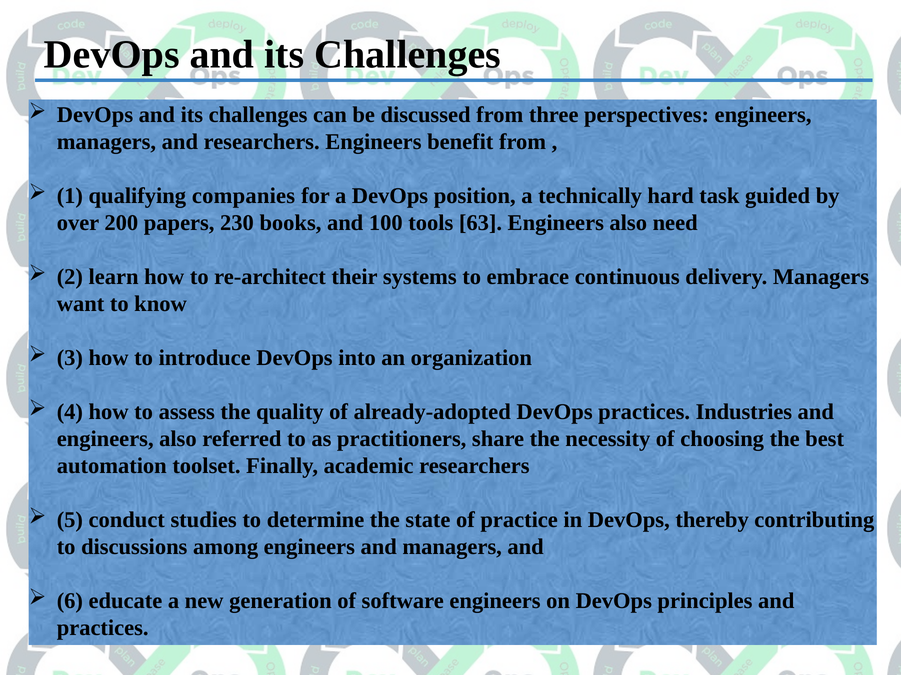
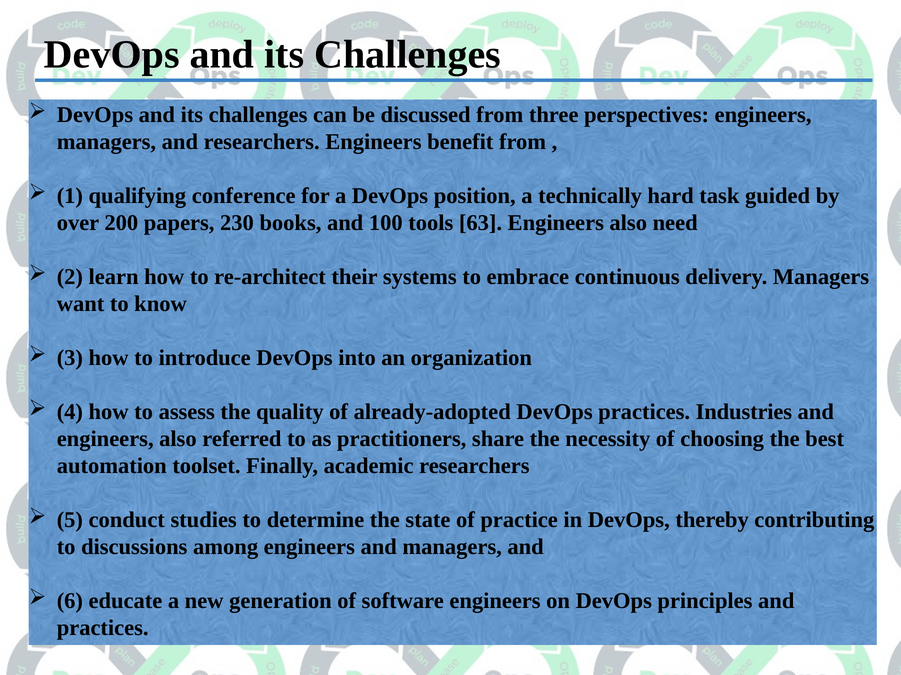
companies: companies -> conference
